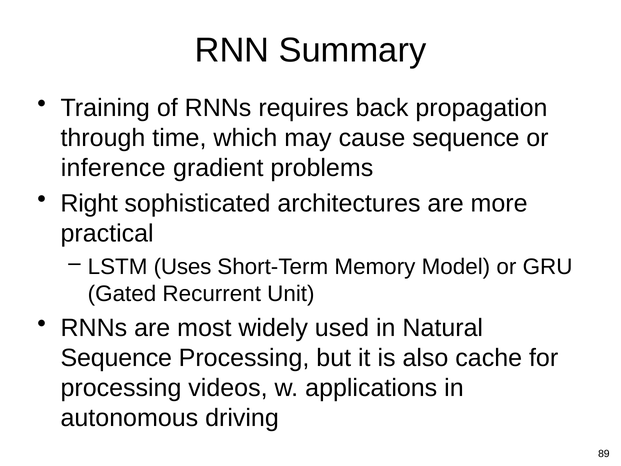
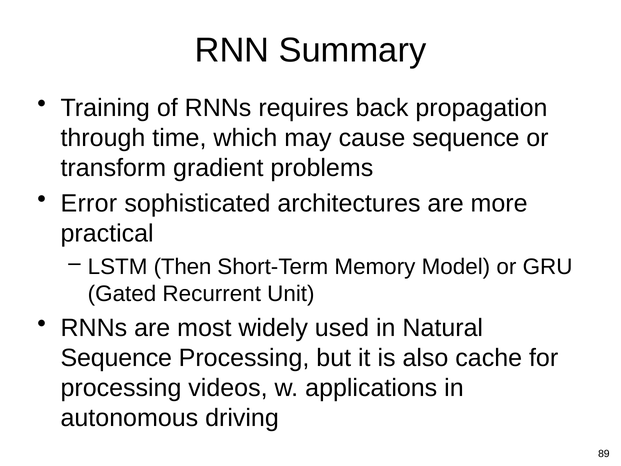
inference: inference -> transform
Right: Right -> Error
Uses: Uses -> Then
